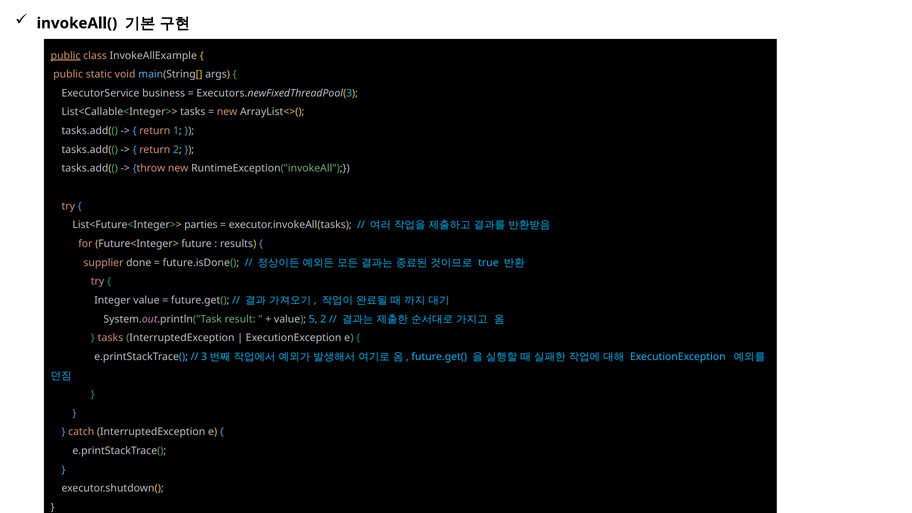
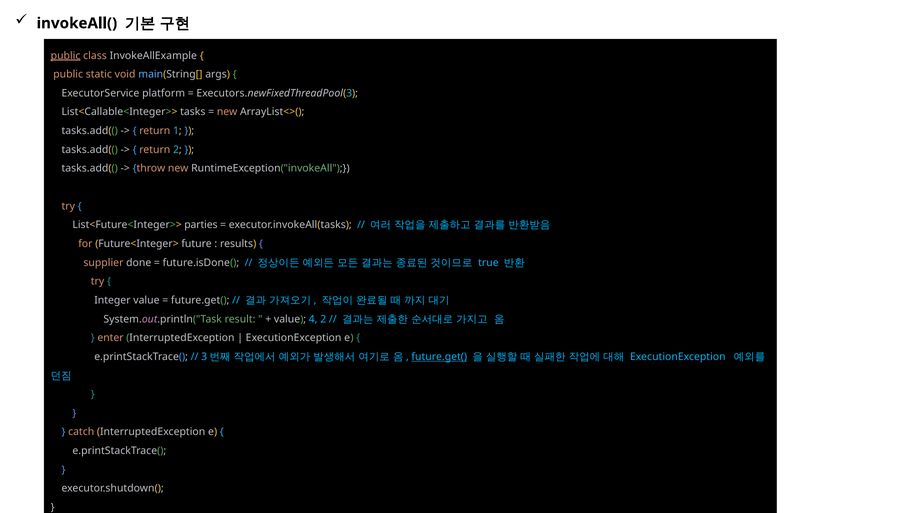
business: business -> platform
5: 5 -> 4
tasks at (110, 338): tasks -> enter
future.get( at (439, 357) underline: none -> present
